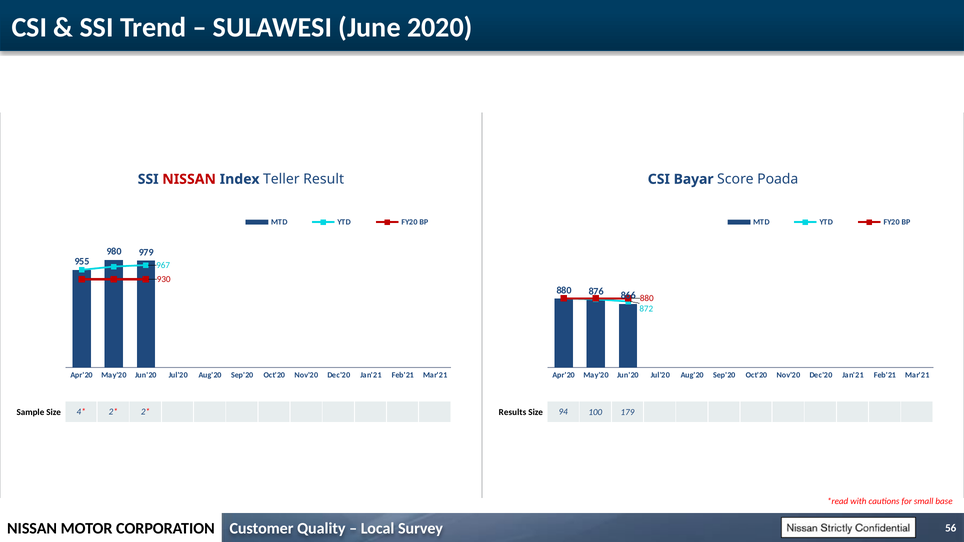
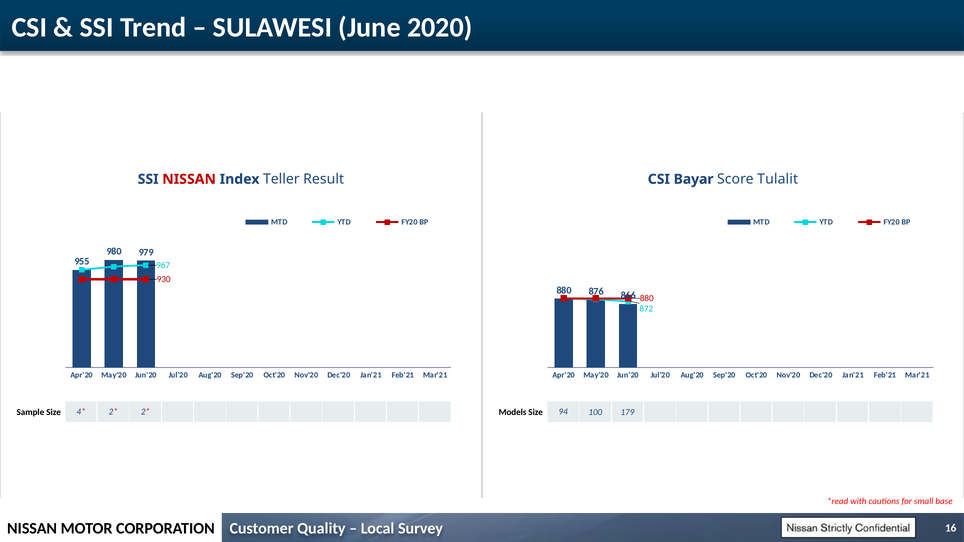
Poada: Poada -> Tulalit
Results: Results -> Models
56: 56 -> 16
